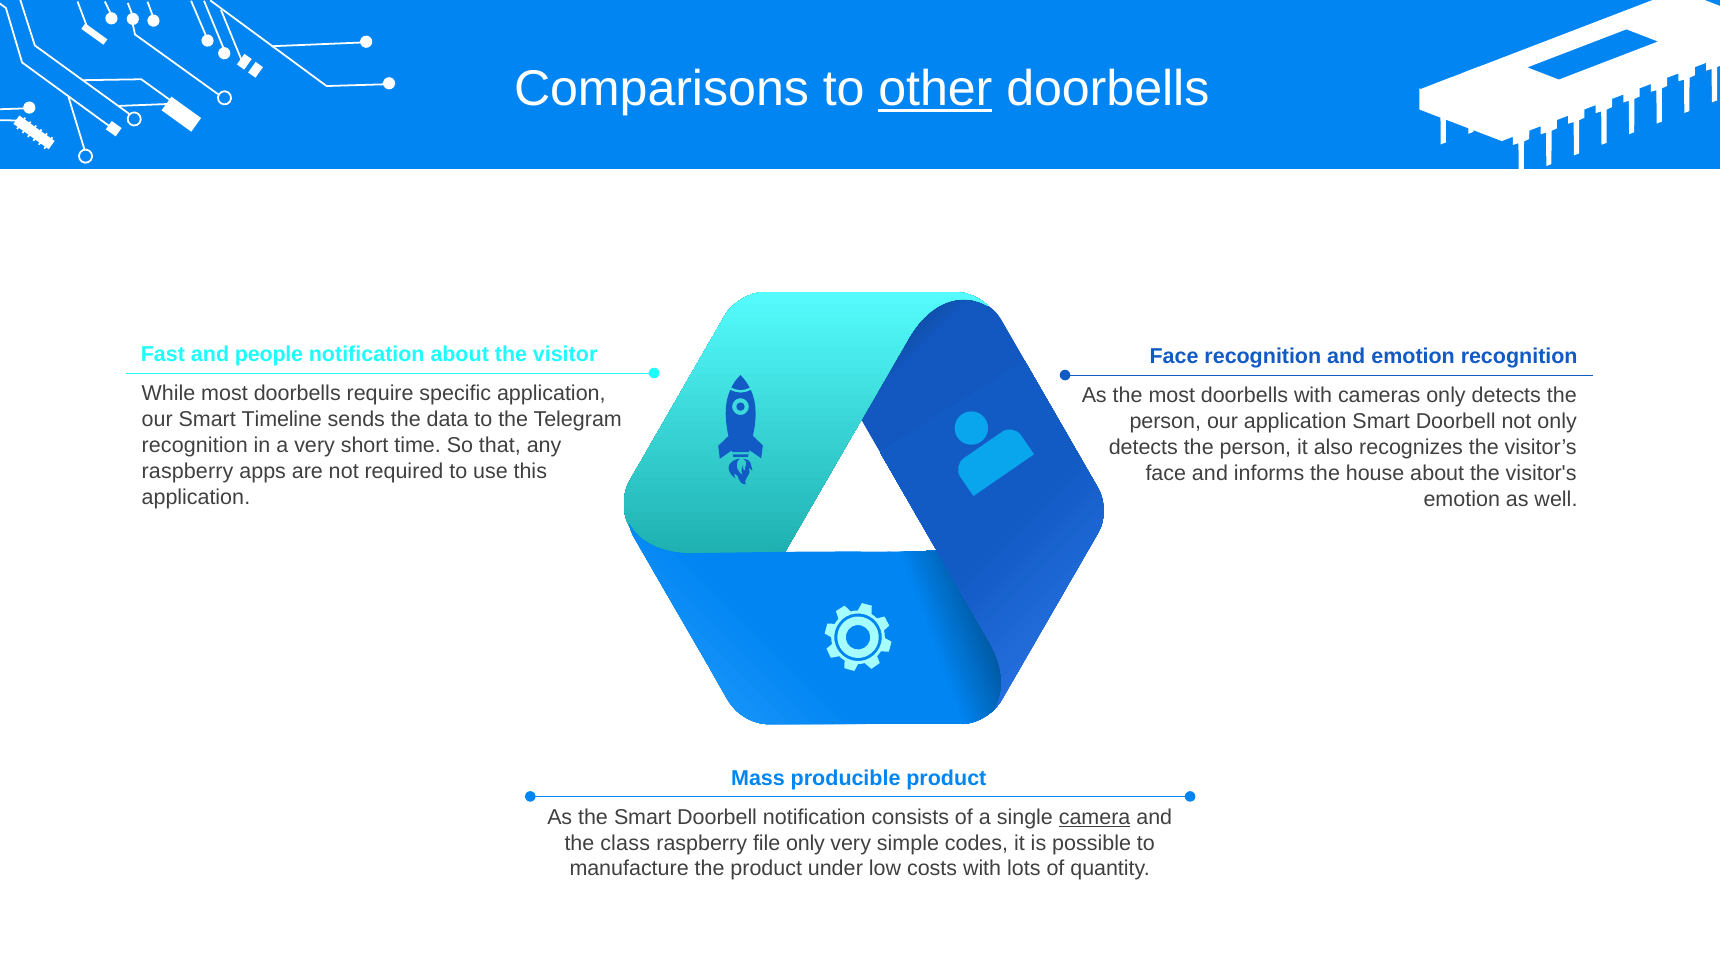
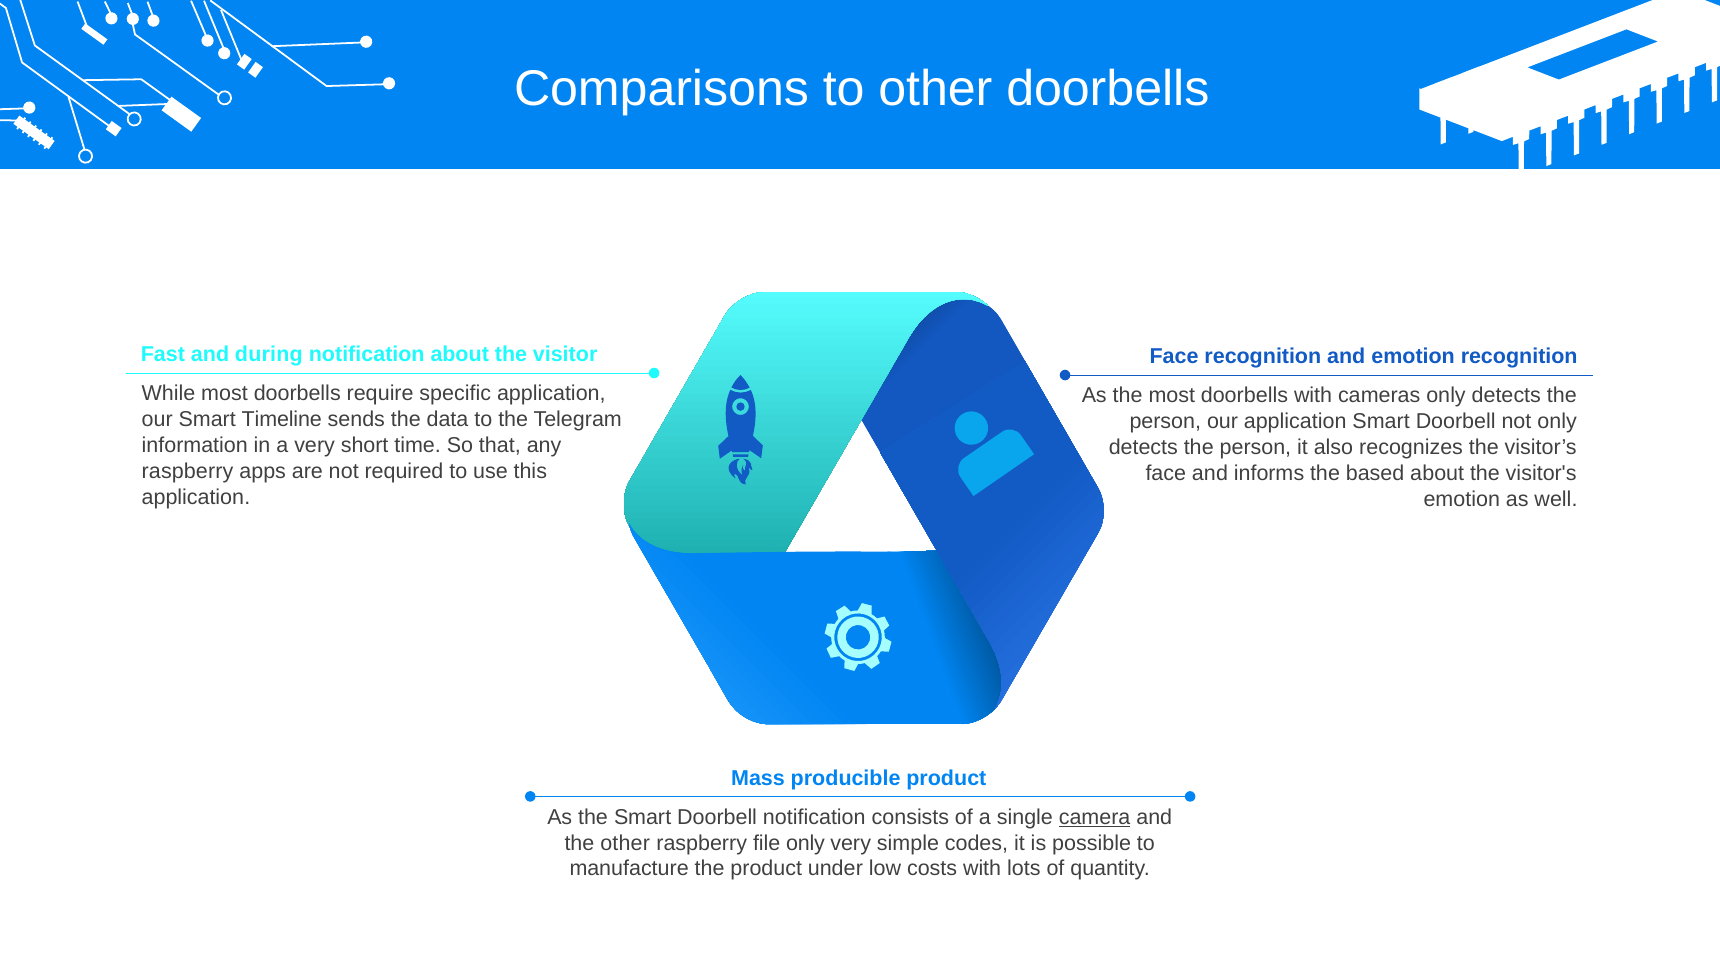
other at (935, 89) underline: present -> none
people: people -> during
recognition at (195, 445): recognition -> information
house: house -> based
the class: class -> other
